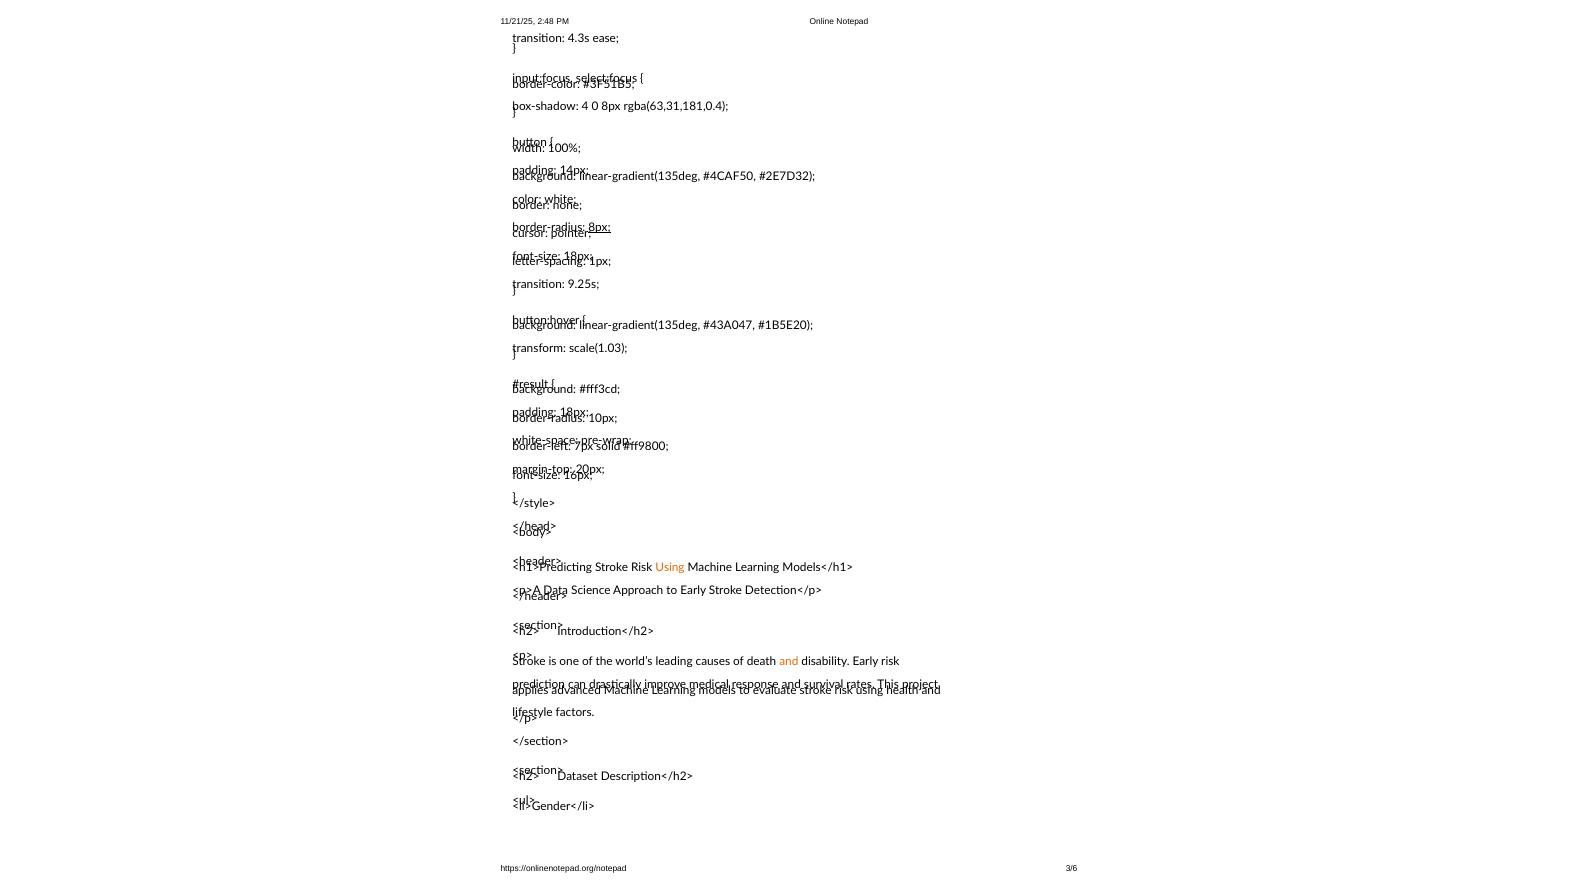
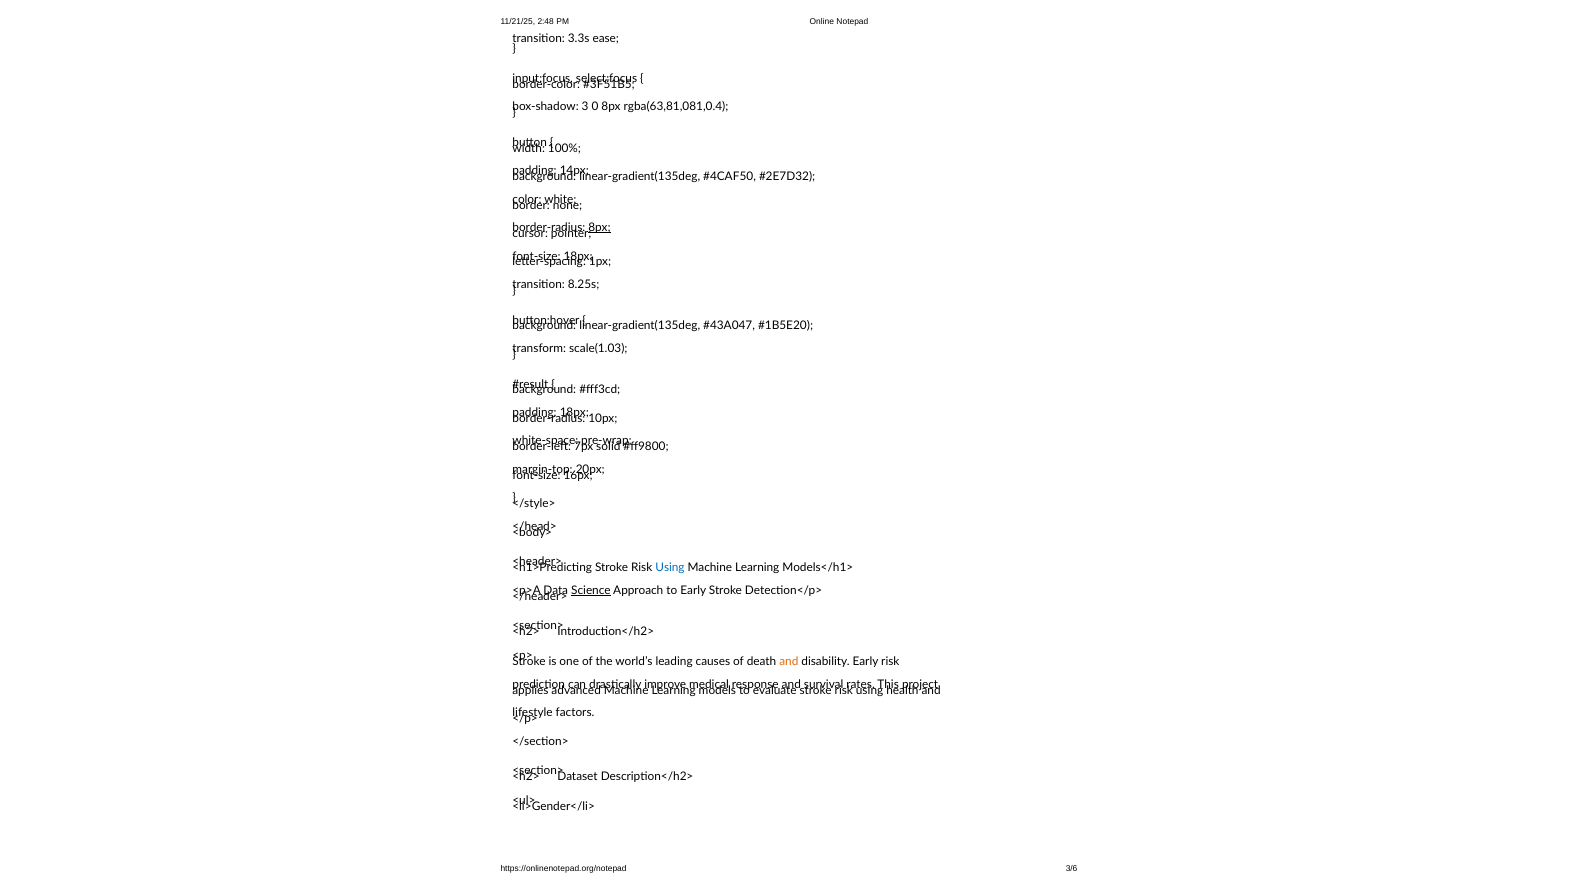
4.3s: 4.3s -> 3.3s
4: 4 -> 3
rgba(63,31,181,0.4: rgba(63,31,181,0.4 -> rgba(63,81,081,0.4
9.25s: 9.25s -> 8.25s
Using at (670, 568) colour: orange -> blue
Science underline: none -> present
